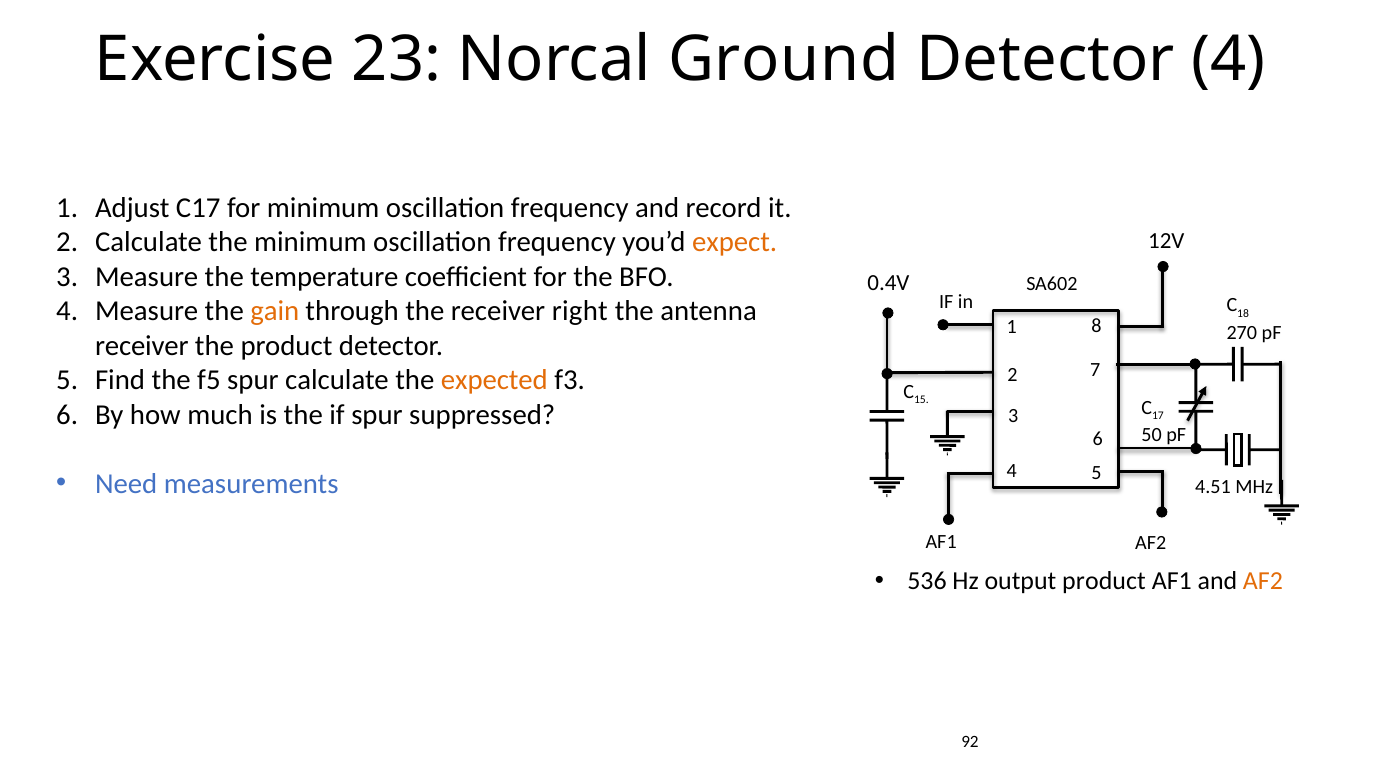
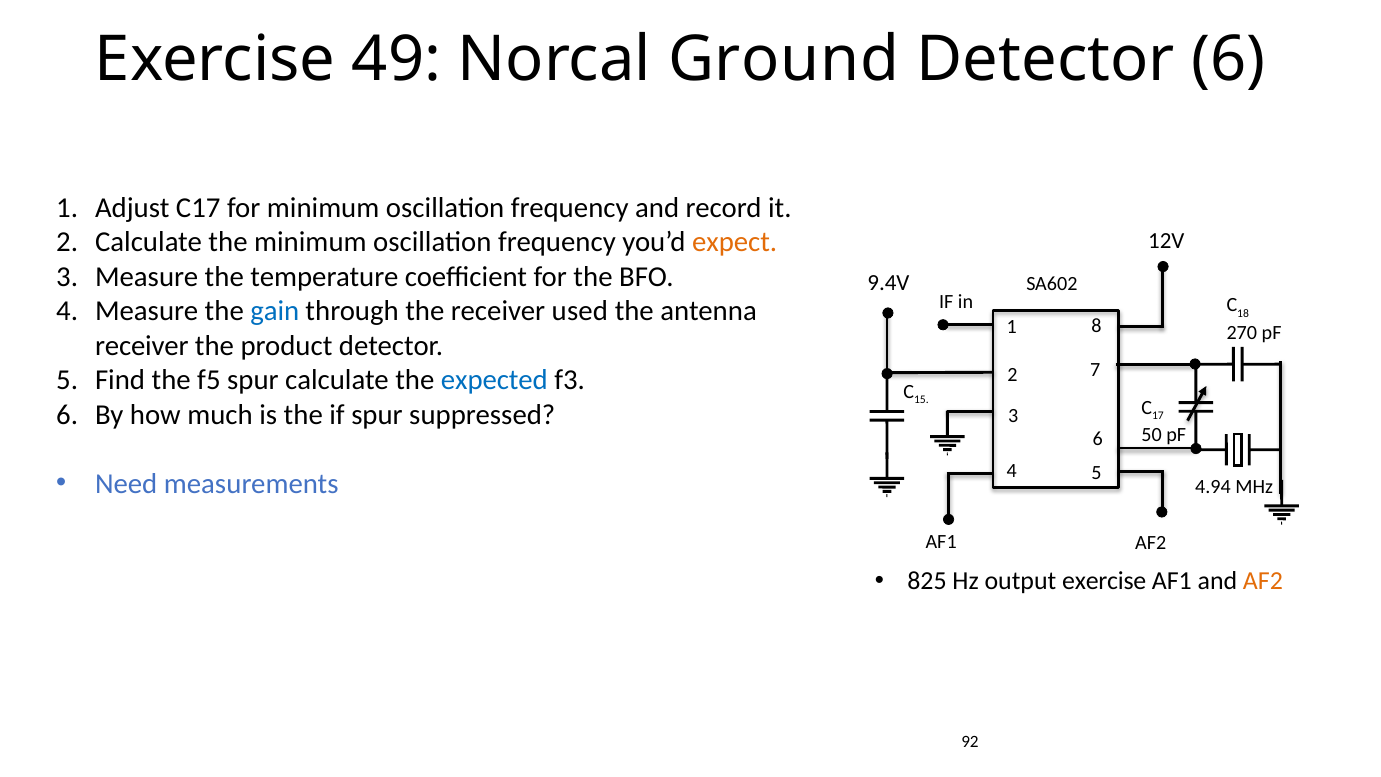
23: 23 -> 49
Detector 4: 4 -> 6
0.4V: 0.4V -> 9.4V
gain colour: orange -> blue
right: right -> used
expected colour: orange -> blue
4.51: 4.51 -> 4.94
536: 536 -> 825
output product: product -> exercise
